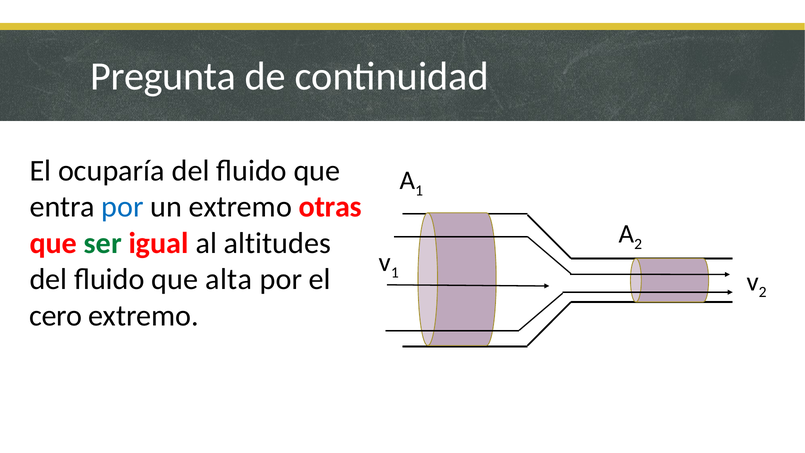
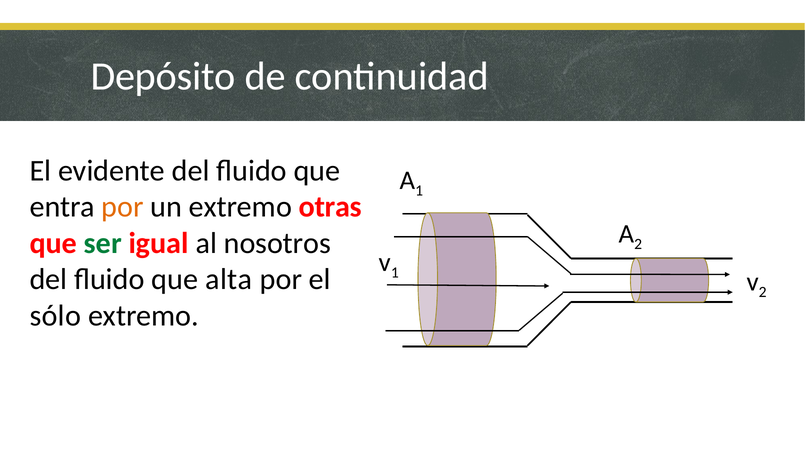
Pregunta: Pregunta -> Depósito
ocuparía: ocuparía -> evidente
por at (123, 207) colour: blue -> orange
altitudes: altitudes -> nosotros
cero: cero -> sólo
